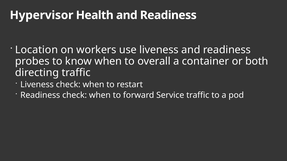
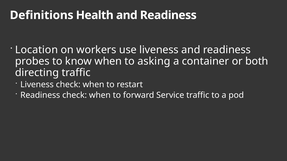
Hypervisor: Hypervisor -> Definitions
overall: overall -> asking
